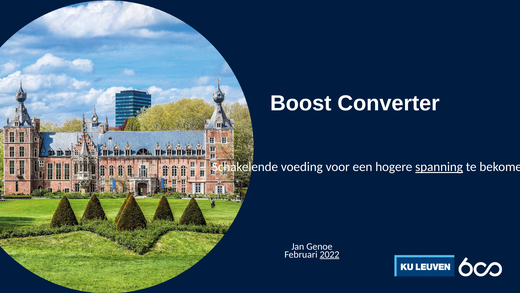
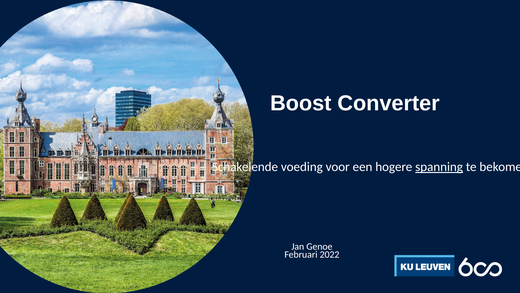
2022 underline: present -> none
